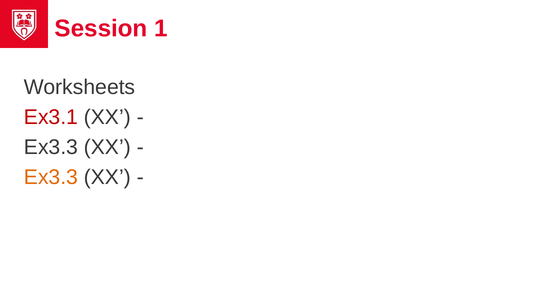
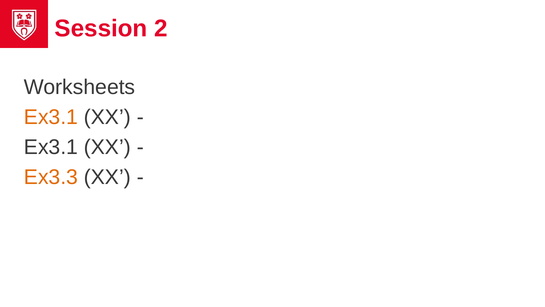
1: 1 -> 2
Ex3.1 at (51, 117) colour: red -> orange
Ex3.3 at (51, 147): Ex3.3 -> Ex3.1
